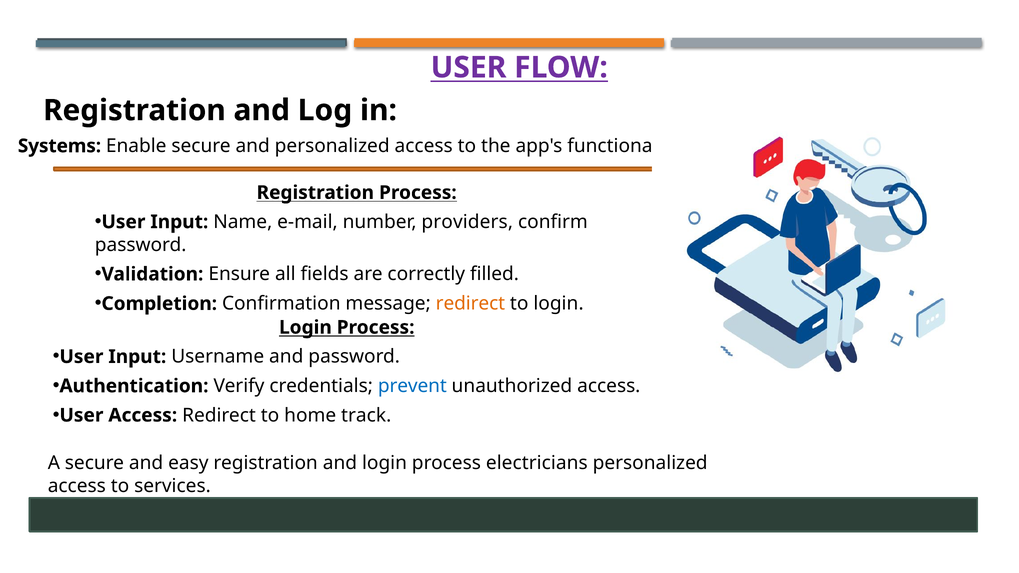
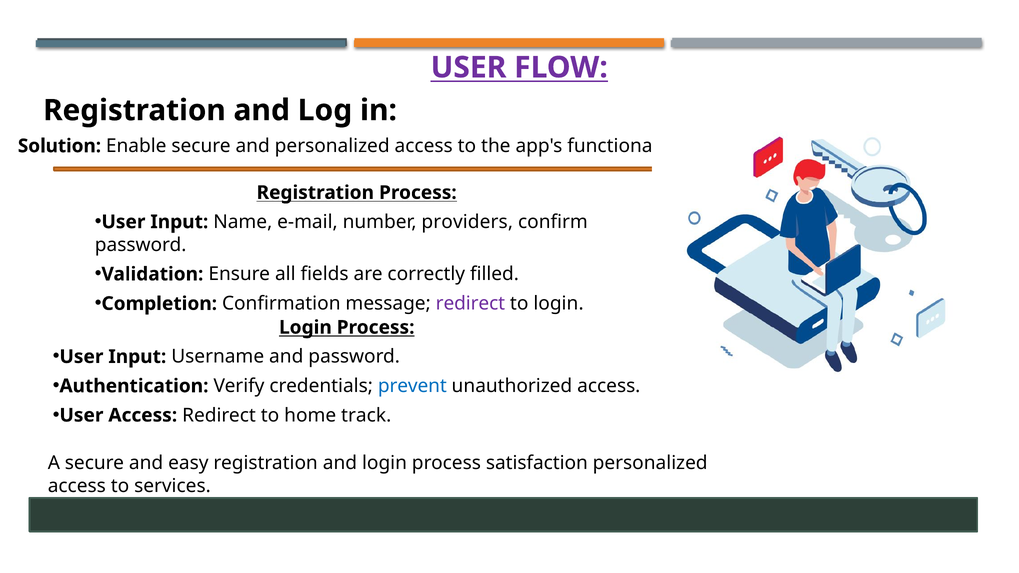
Systems: Systems -> Solution
redirect at (470, 304) colour: orange -> purple
electricians: electricians -> satisfaction
